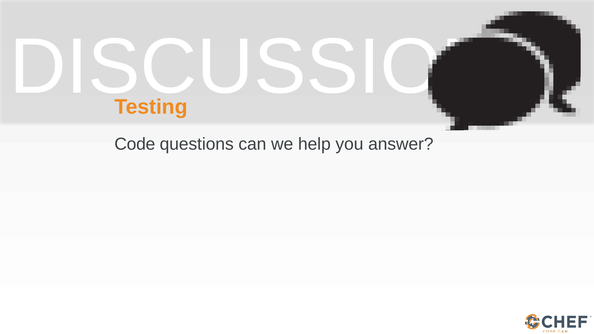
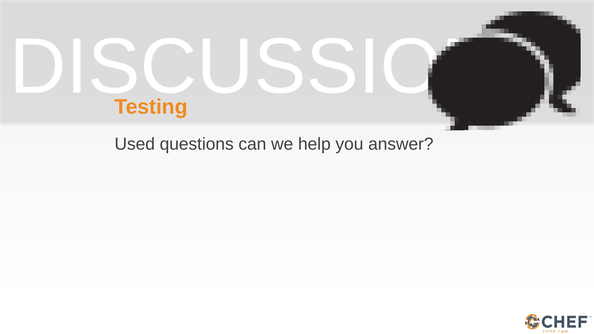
Code: Code -> Used
